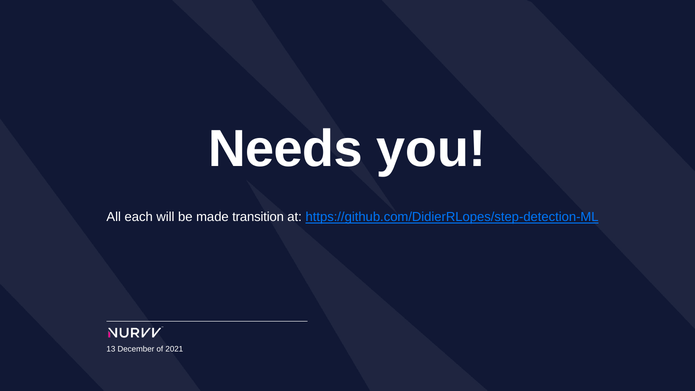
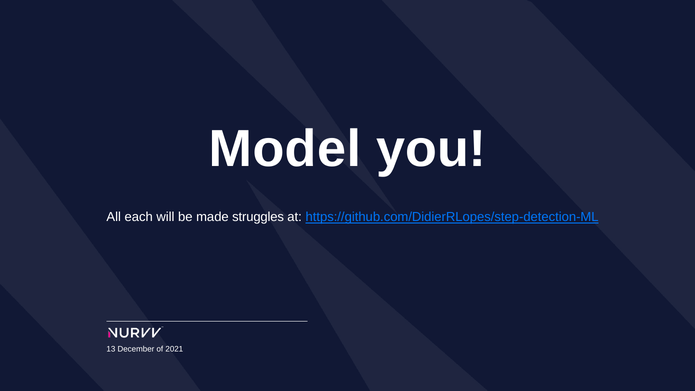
Needs: Needs -> Model
transition: transition -> struggles
